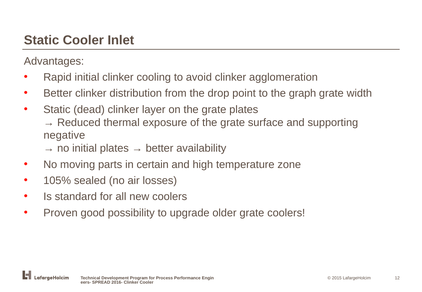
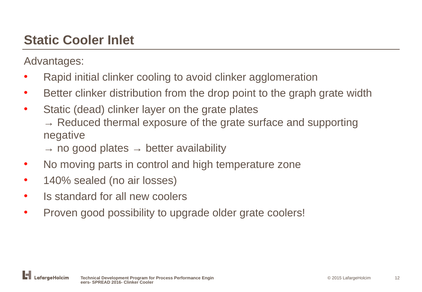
no initial: initial -> good
certain: certain -> control
105%: 105% -> 140%
